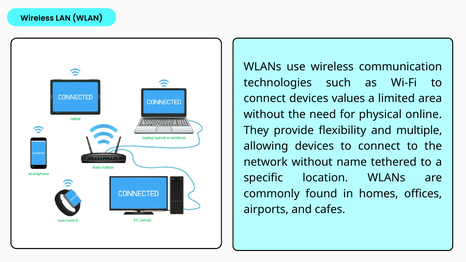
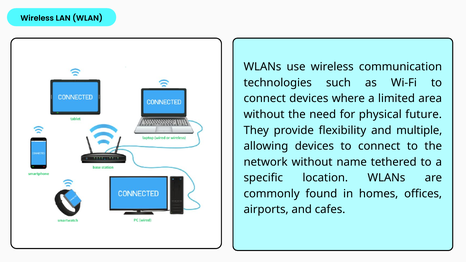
values: values -> where
online: online -> future
